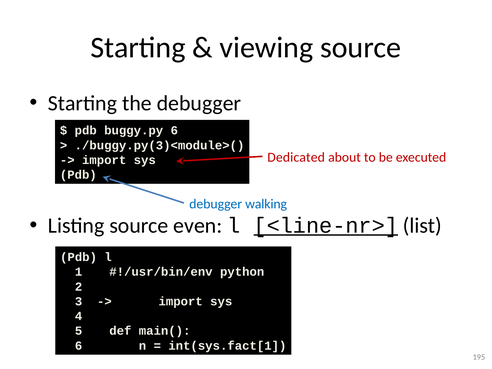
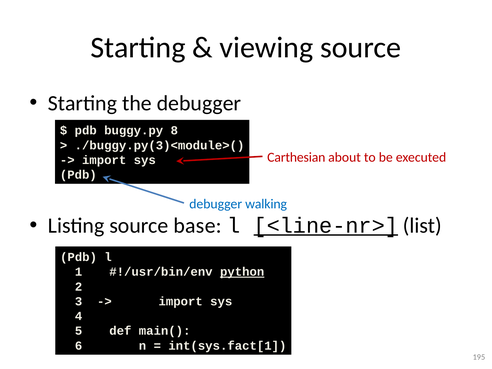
buggy.py 6: 6 -> 8
Dedicated: Dedicated -> Carthesian
even: even -> base
python underline: none -> present
